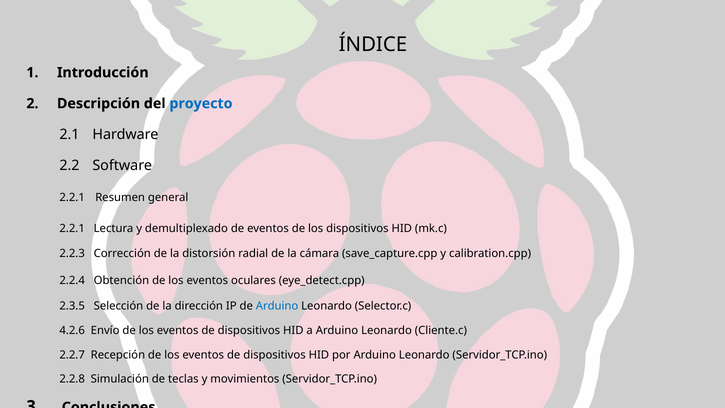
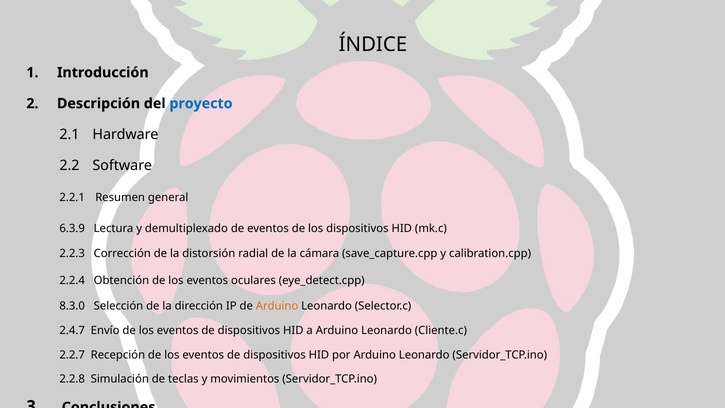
2.2.1 at (72, 228): 2.2.1 -> 6.3.9
2.3.5: 2.3.5 -> 8.3.0
Arduino at (277, 306) colour: blue -> orange
4.2.6: 4.2.6 -> 2.4.7
